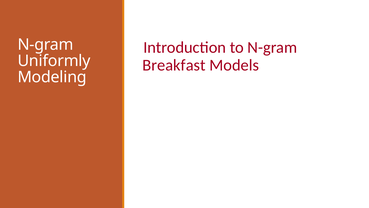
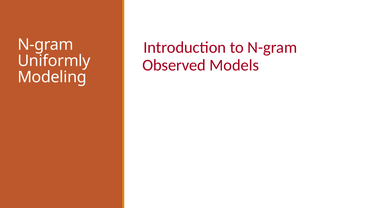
Breakfast: Breakfast -> Observed
